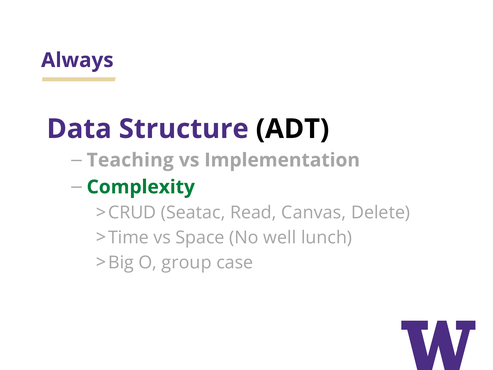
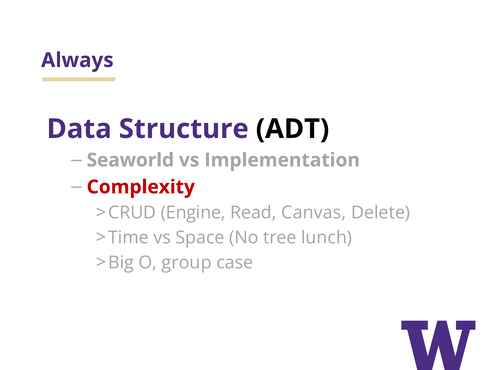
Teaching: Teaching -> Seaworld
Complexity colour: green -> red
Seatac: Seatac -> Engine
well: well -> tree
